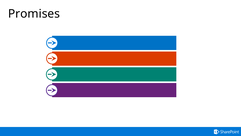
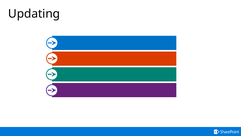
Promises: Promises -> Updating
